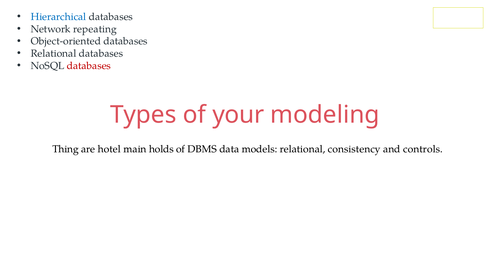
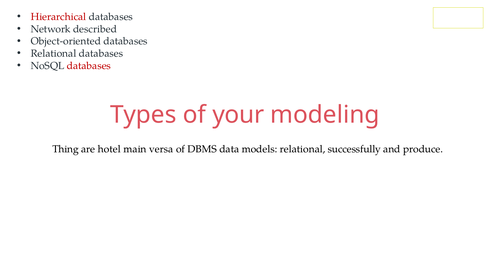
Hierarchical colour: blue -> red
repeating: repeating -> described
holds: holds -> versa
consistency: consistency -> successfully
controls: controls -> produce
